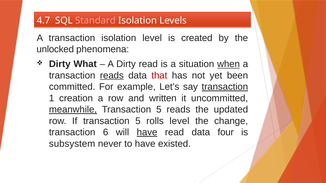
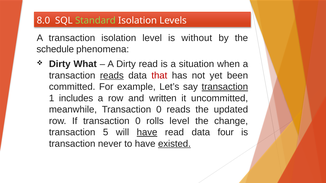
4.7: 4.7 -> 8.0
Standard colour: pink -> light green
created: created -> without
unlocked: unlocked -> schedule
when underline: present -> none
creation: creation -> includes
meanwhile underline: present -> none
5 at (159, 110): 5 -> 0
If transaction 5: 5 -> 0
6: 6 -> 5
subsystem at (72, 144): subsystem -> transaction
existed underline: none -> present
